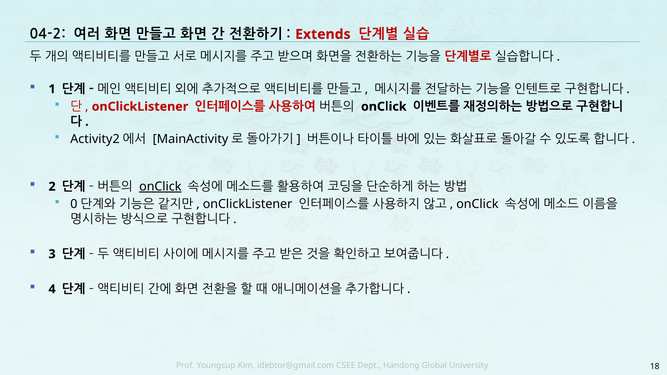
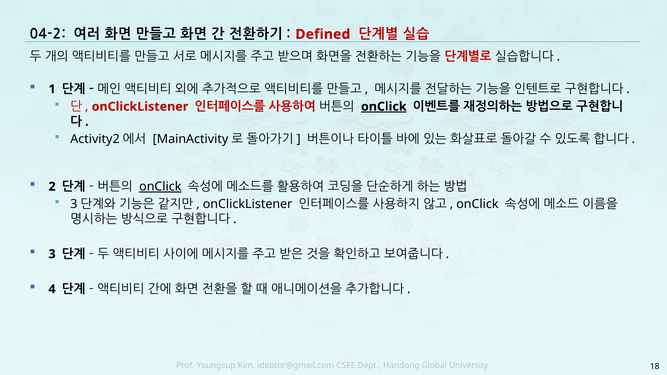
Extends: Extends -> Defined
onClick at (384, 107) underline: none -> present
0 at (74, 204): 0 -> 3
